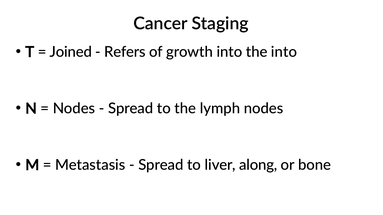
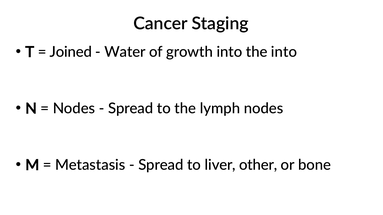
Refers: Refers -> Water
along: along -> other
